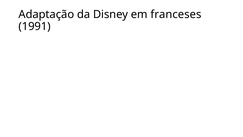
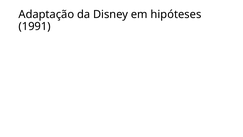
franceses: franceses -> hipóteses
